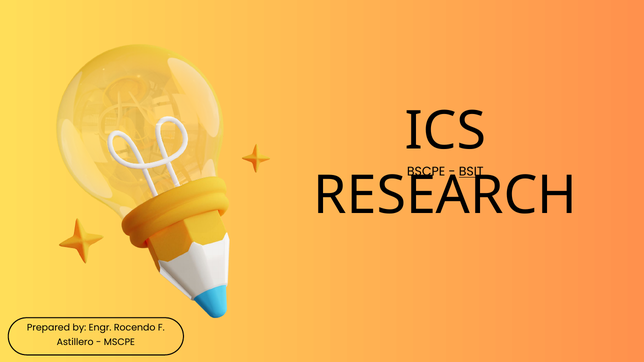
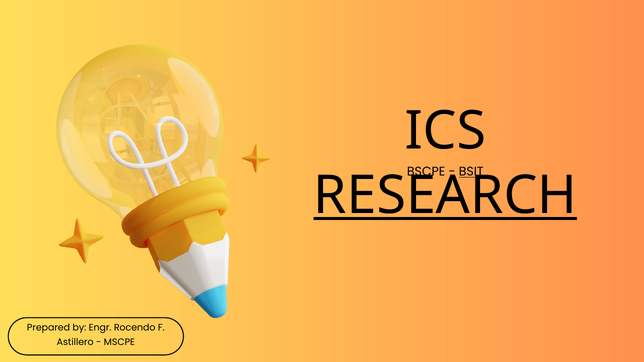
RESEARCH underline: none -> present
